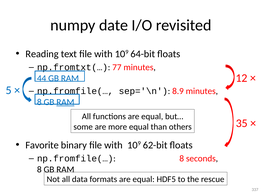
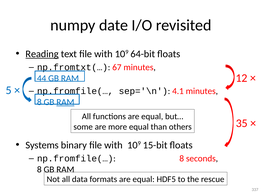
Reading underline: none -> present
77: 77 -> 67
8.9: 8.9 -> 4.1
Favorite: Favorite -> Systems
62-bit: 62-bit -> 15-bit
